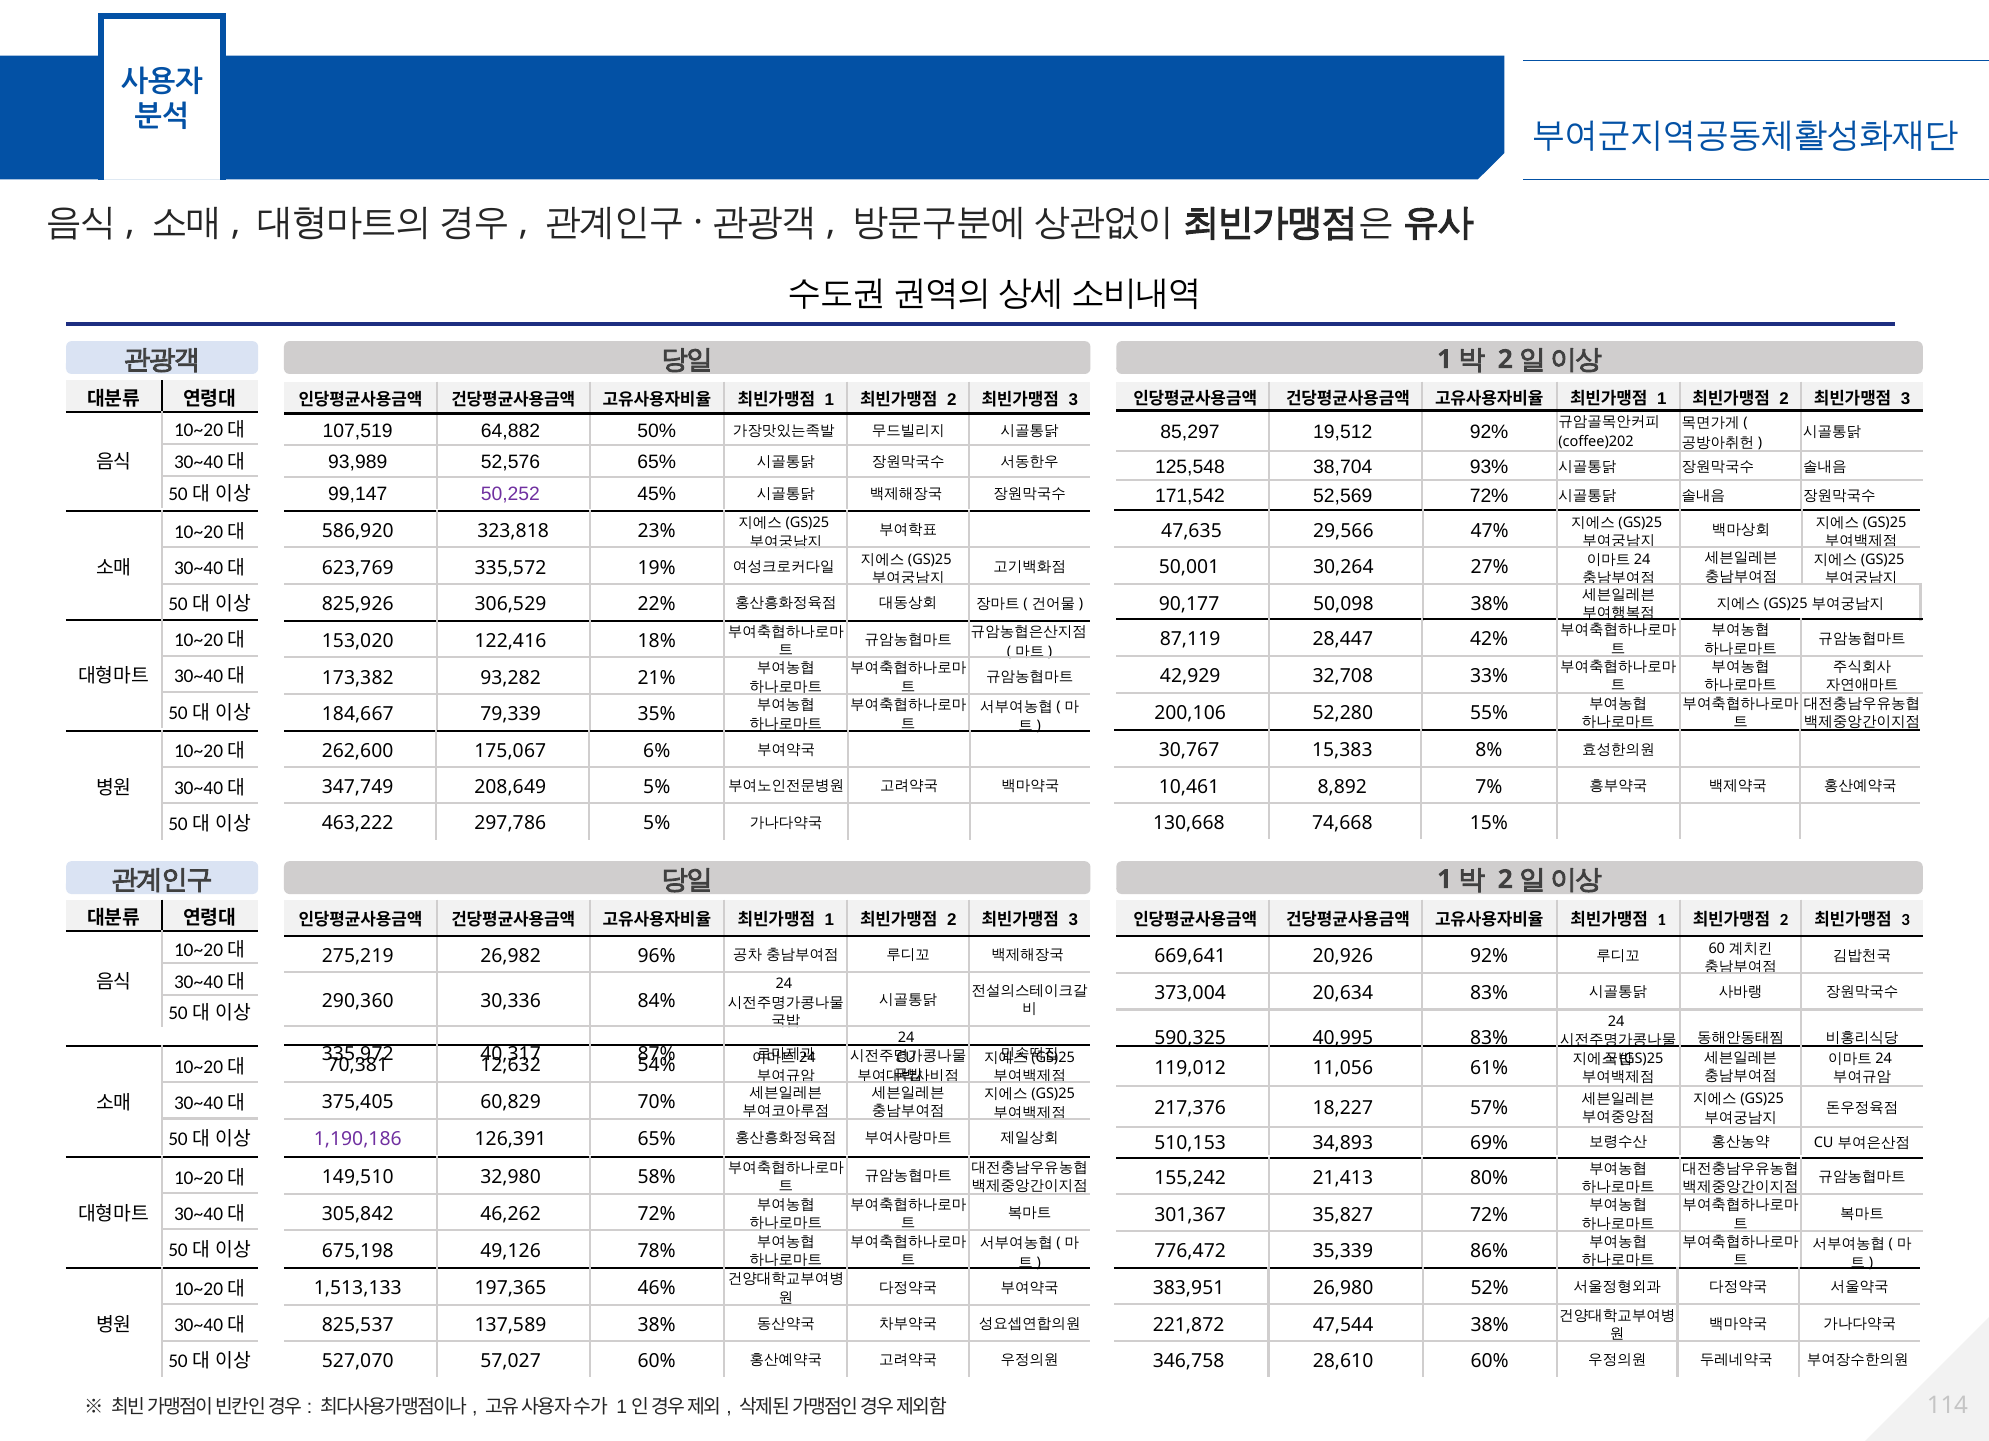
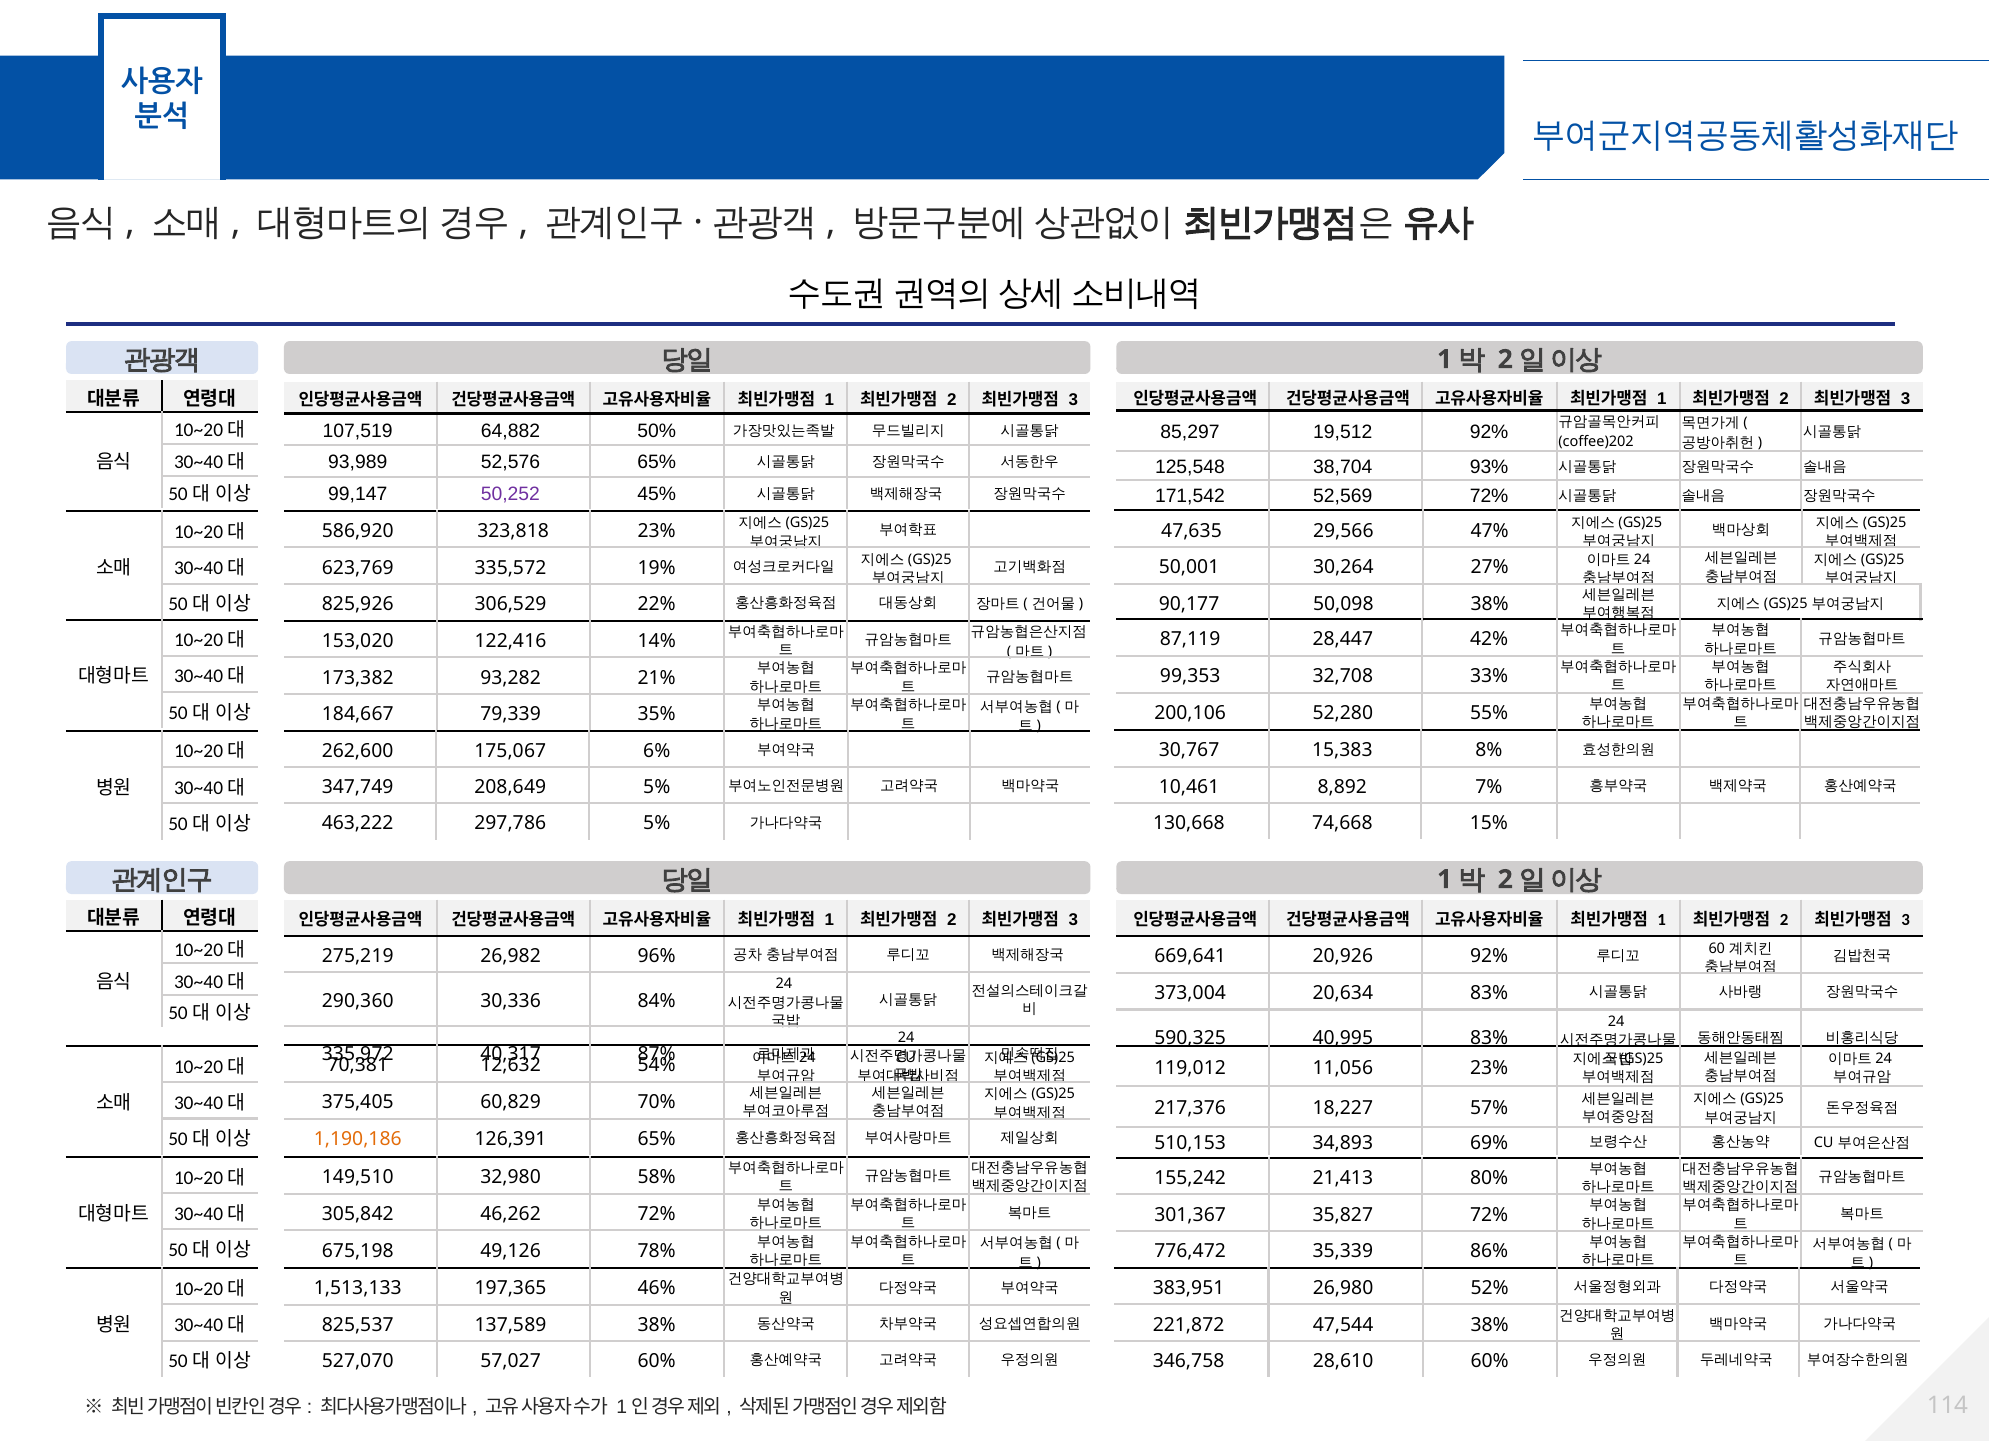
18%: 18% -> 14%
42,929: 42,929 -> 99,353
11,056 61%: 61% -> 23%
1,190,186 colour: purple -> orange
